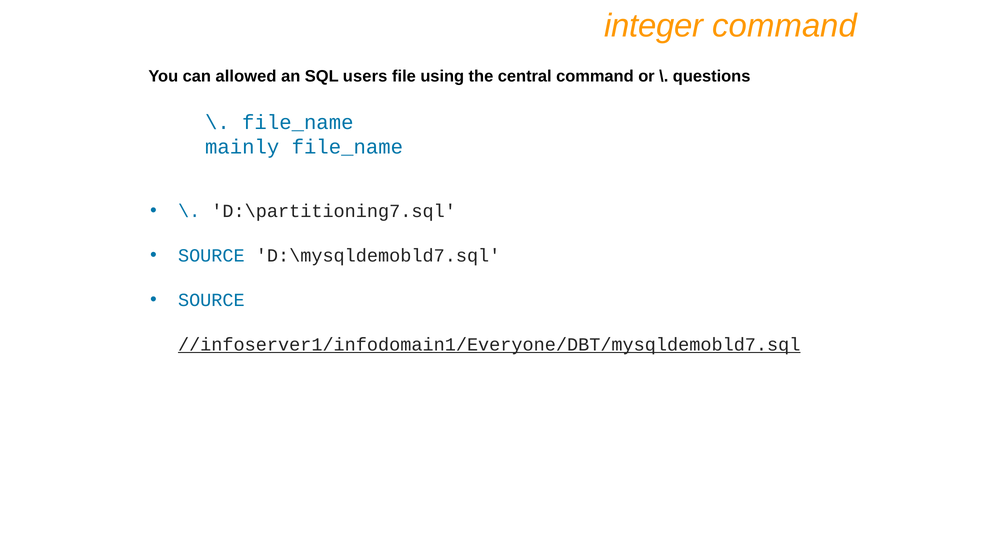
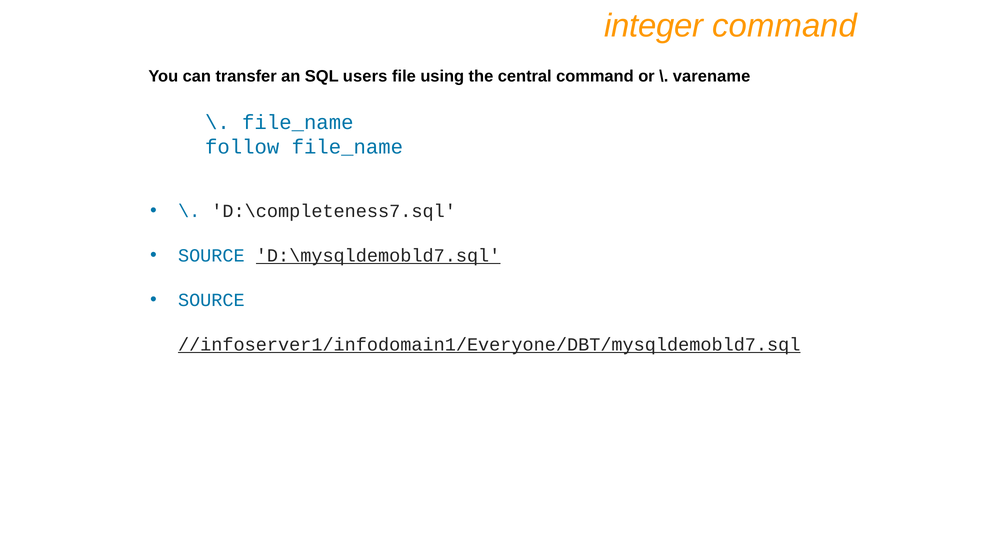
allowed: allowed -> transfer
questions: questions -> varename
mainly: mainly -> follow
D:\partitioning7.sql: D:\partitioning7.sql -> D:\completeness7.sql
D:\mysqldemobld7.sql underline: none -> present
